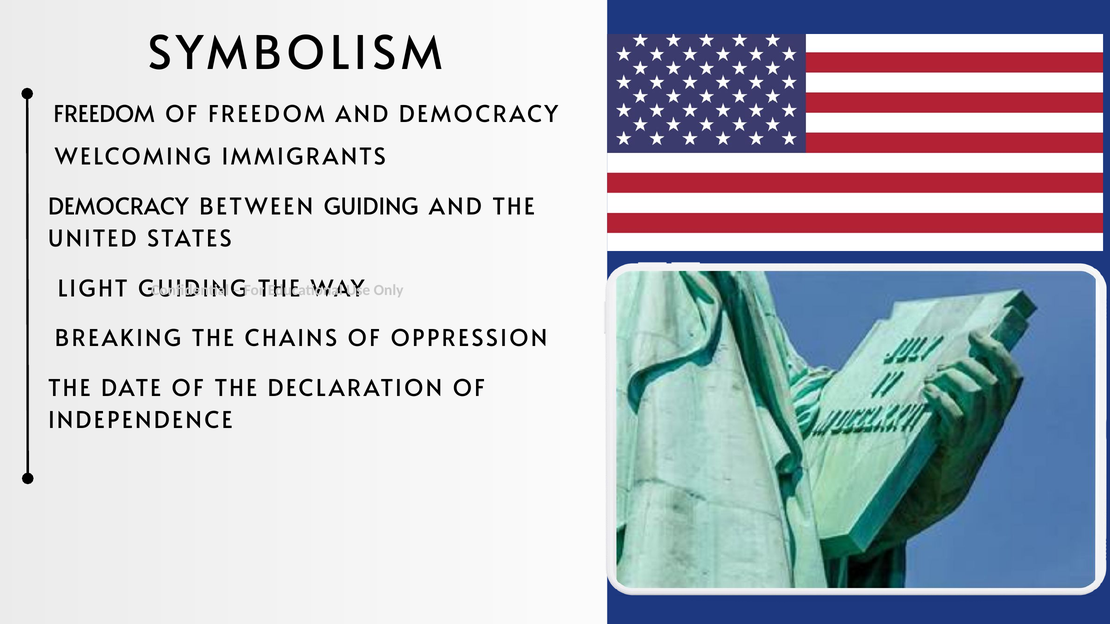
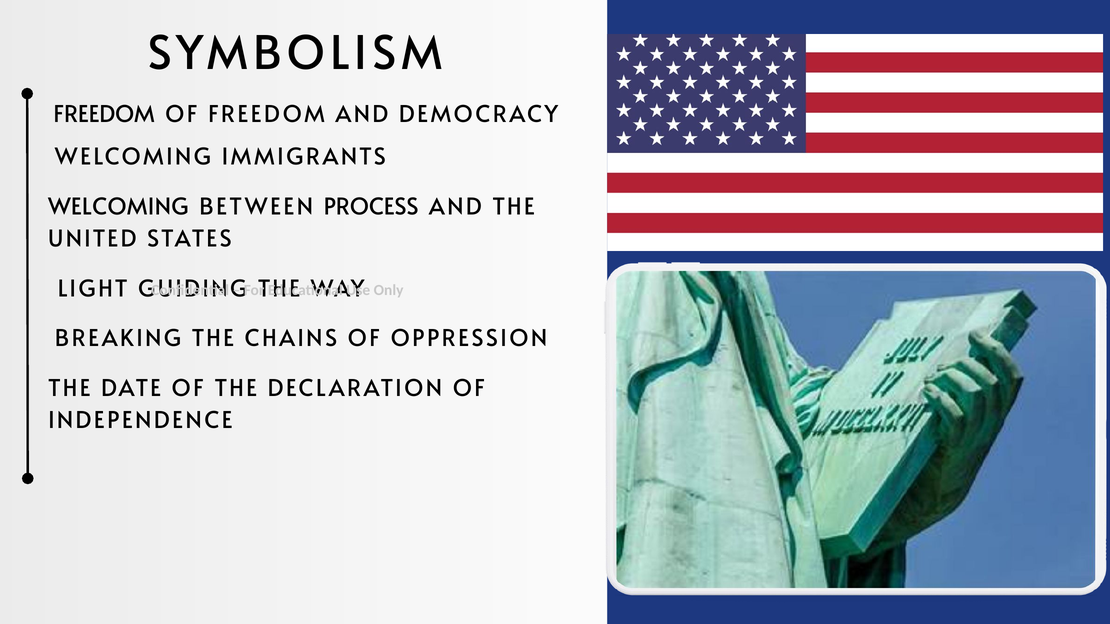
DEMOCRACY at (118, 207): DEMOCRACY -> WELCOMING
BETWEEN GUIDING: GUIDING -> PROCESS
